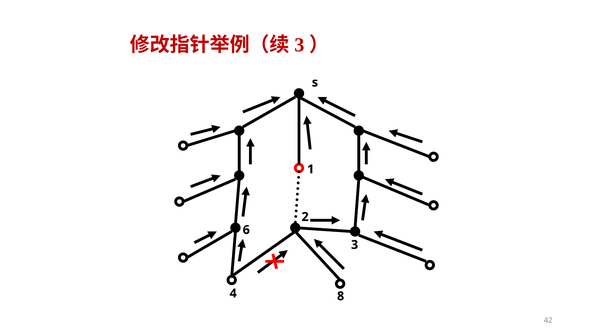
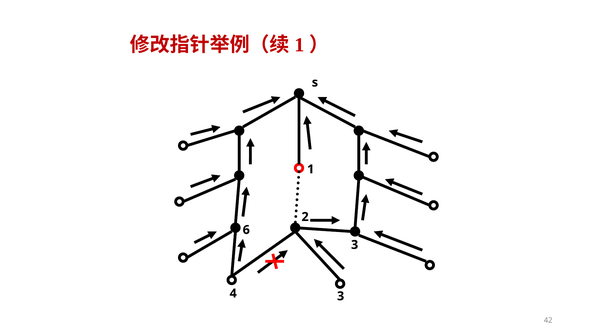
3 at (299, 45): 3 -> 1
4 8: 8 -> 3
